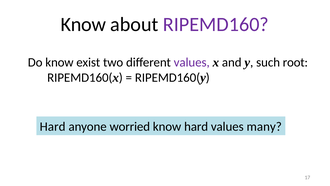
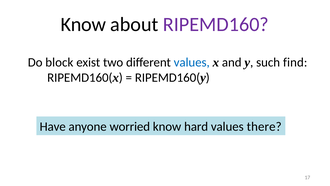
Do know: know -> block
values at (192, 62) colour: purple -> blue
root: root -> find
Hard at (53, 126): Hard -> Have
many: many -> there
